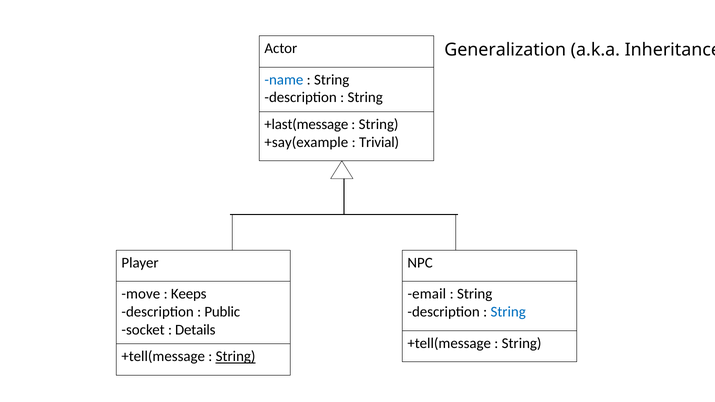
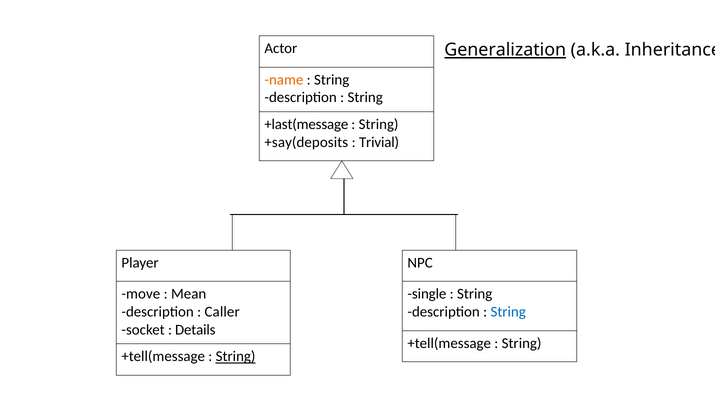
Generalization underline: none -> present
name colour: blue -> orange
+say(example: +say(example -> +say(deposits
Keeps: Keeps -> Mean
email: email -> single
Public: Public -> Caller
